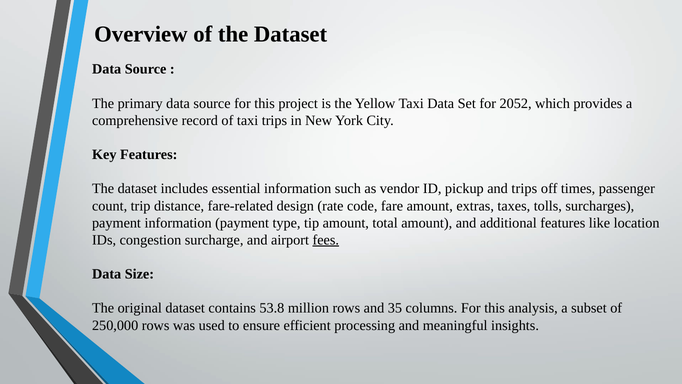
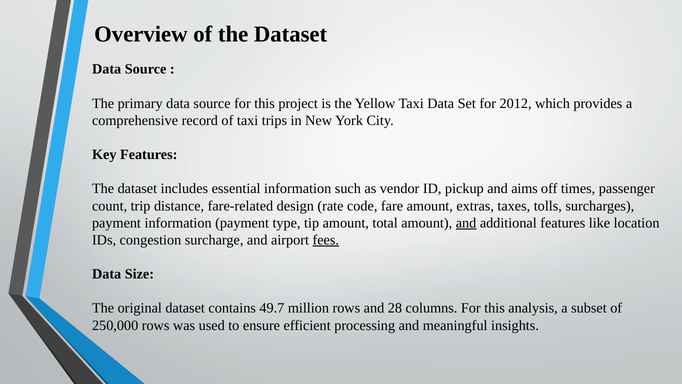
2052: 2052 -> 2012
and trips: trips -> aims
and at (466, 223) underline: none -> present
53.8: 53.8 -> 49.7
35: 35 -> 28
